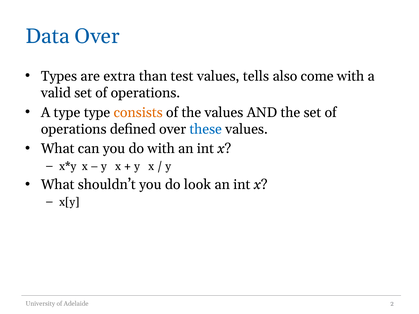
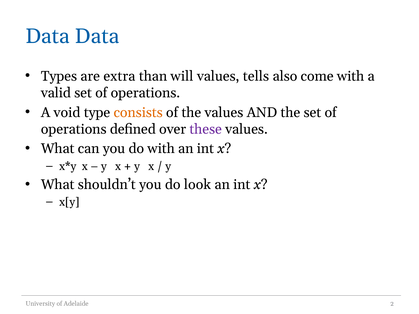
Data Over: Over -> Data
test: test -> will
A type: type -> void
these colour: blue -> purple
